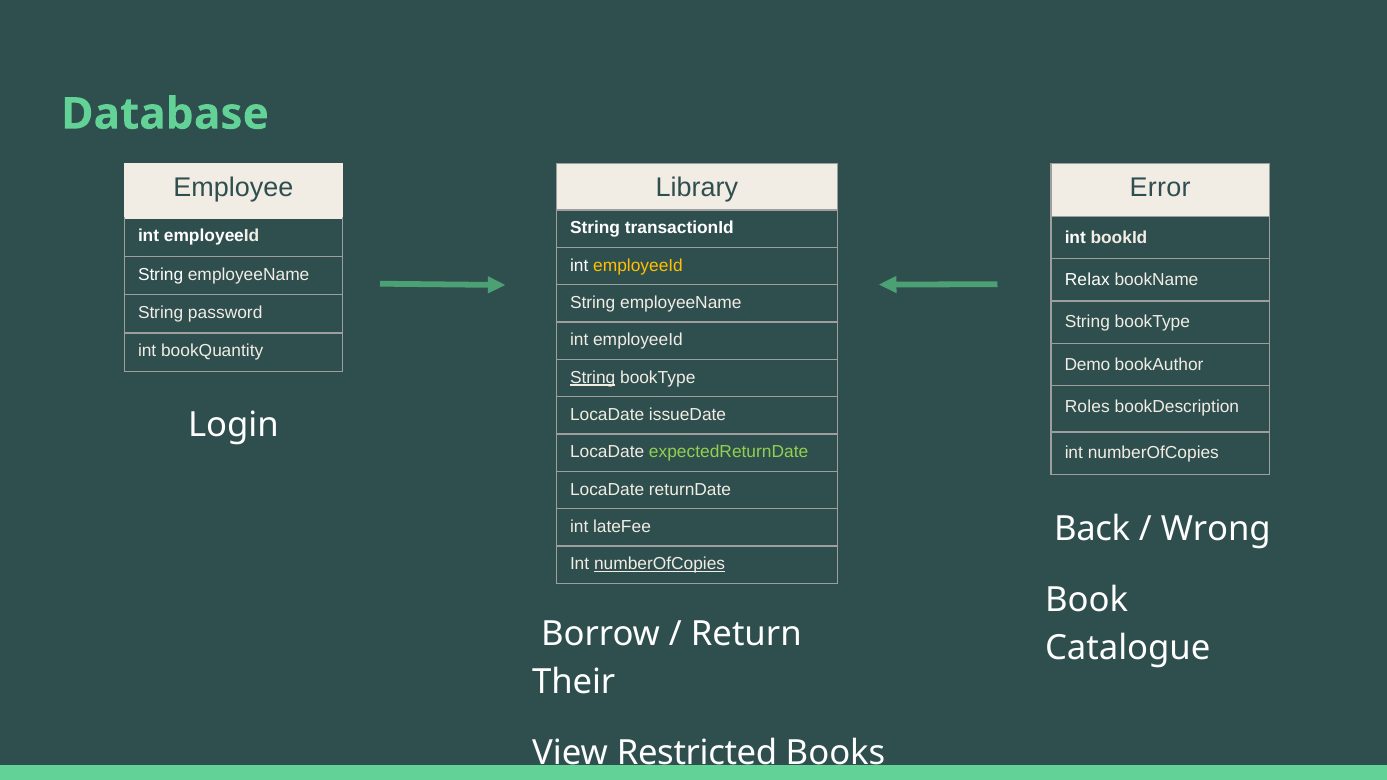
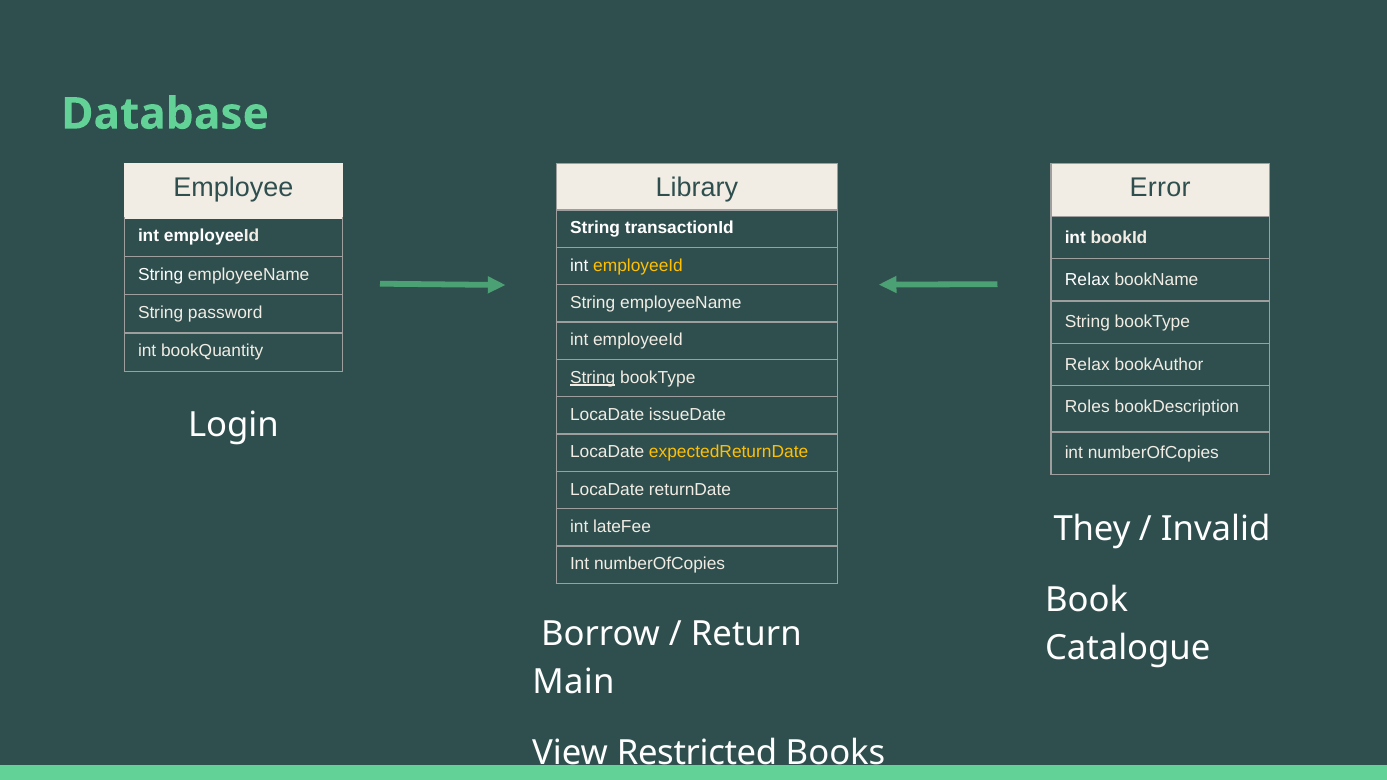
Demo at (1087, 365): Demo -> Relax
expectedReturnDate colour: light green -> yellow
Back: Back -> They
Wrong: Wrong -> Invalid
numberOfCopies at (660, 564) underline: present -> none
Their: Their -> Main
